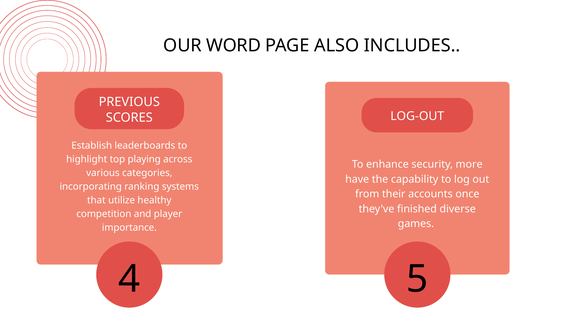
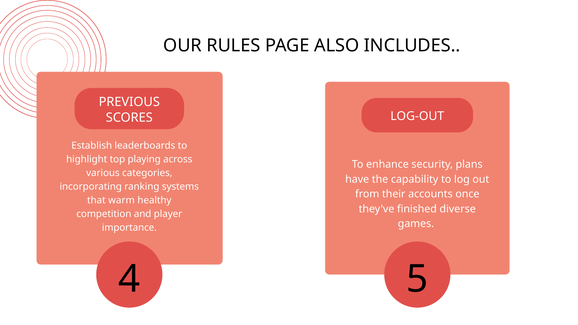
WORD: WORD -> RULES
more: more -> plans
utilize: utilize -> warm
